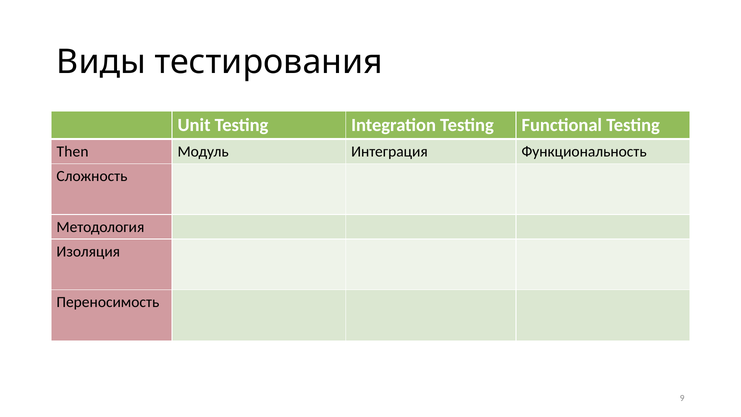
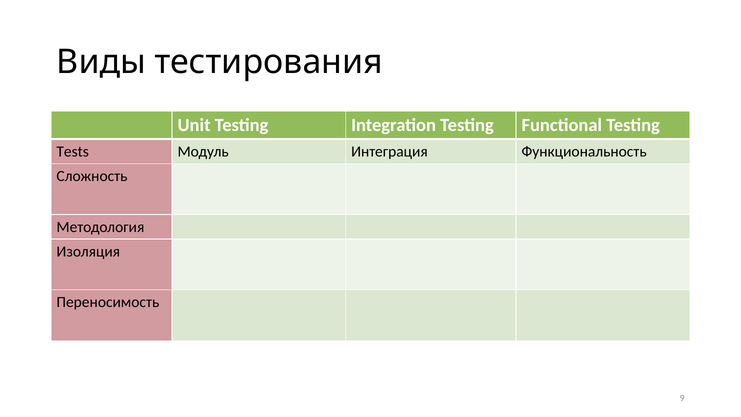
Then: Then -> Tests
